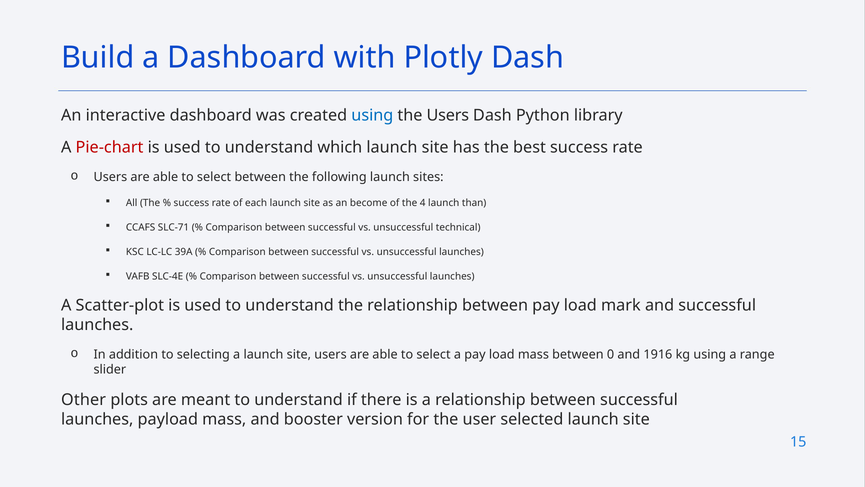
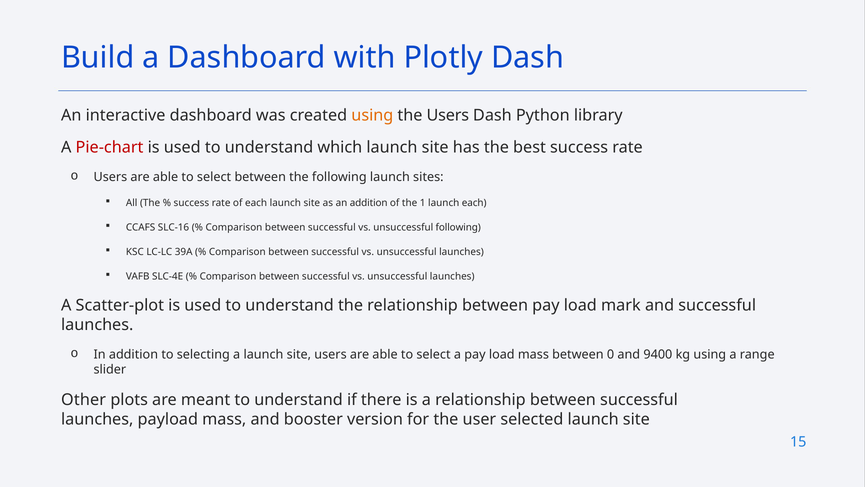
using at (372, 115) colour: blue -> orange
an become: become -> addition
4: 4 -> 1
launch than: than -> each
SLC-71: SLC-71 -> SLC-16
unsuccessful technical: technical -> following
1916: 1916 -> 9400
